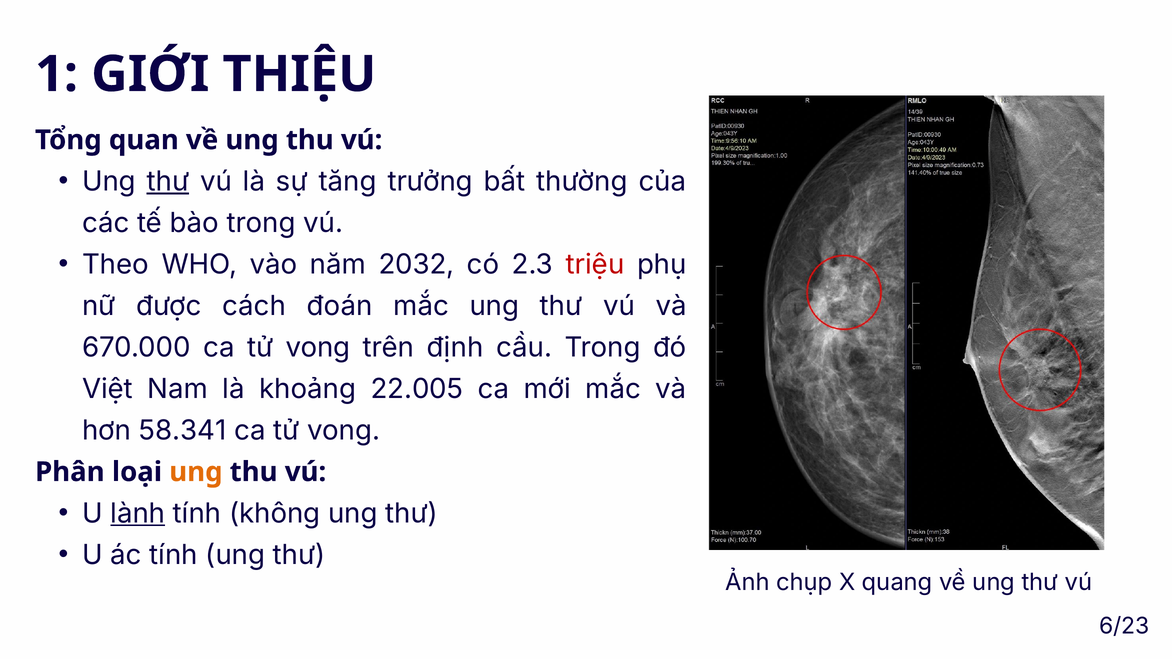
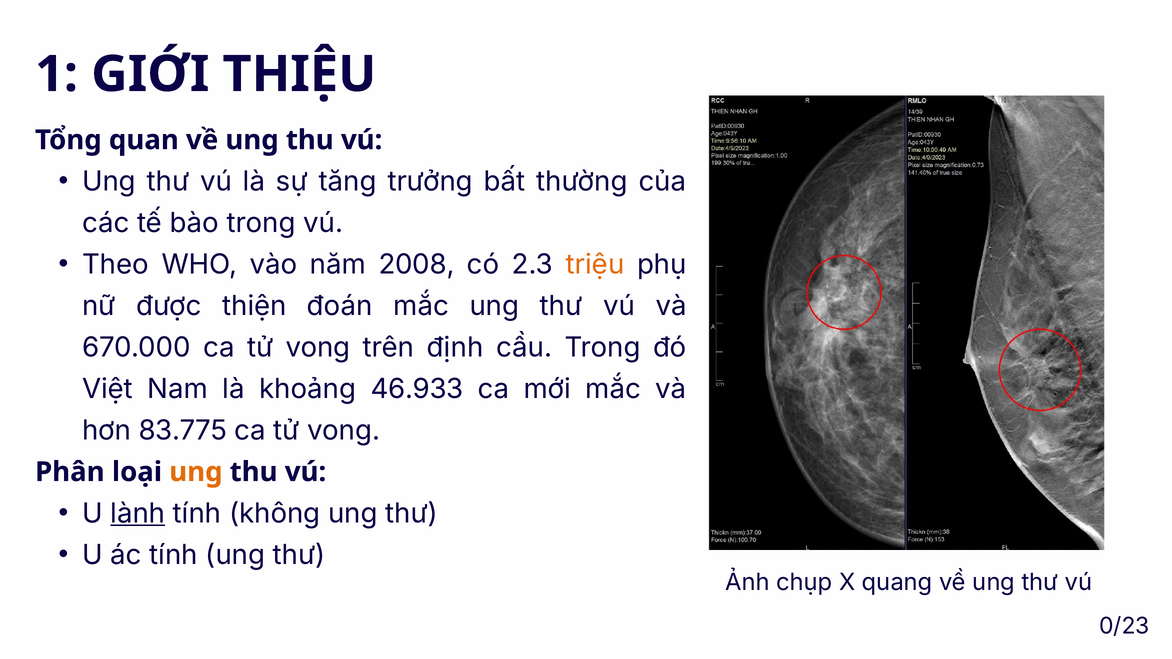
thư at (168, 182) underline: present -> none
2032: 2032 -> 2008
triệu colour: red -> orange
cách: cách -> thiện
22.005: 22.005 -> 46.933
58.341: 58.341 -> 83.775
6/23: 6/23 -> 0/23
